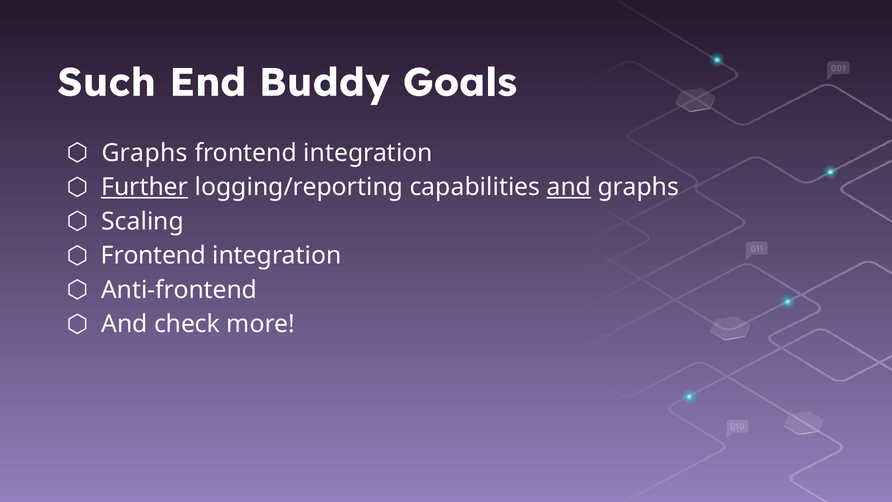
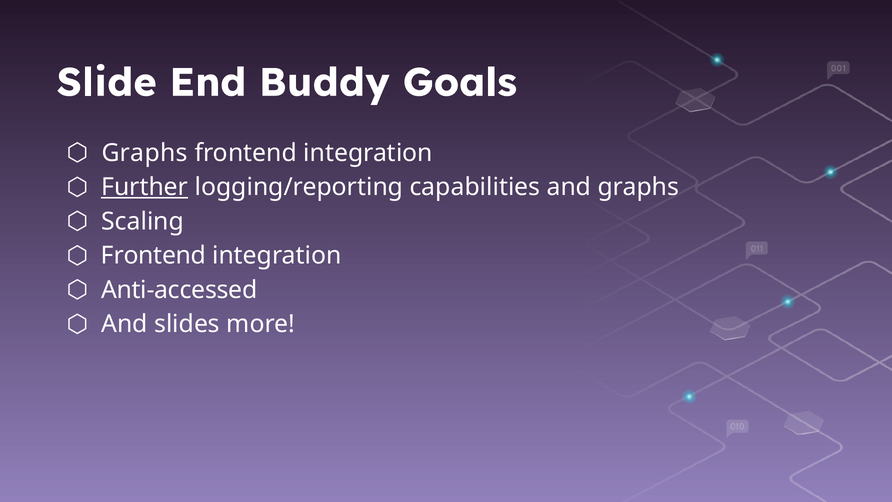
Such: Such -> Slide
and at (569, 187) underline: present -> none
Anti-frontend: Anti-frontend -> Anti-accessed
check: check -> slides
